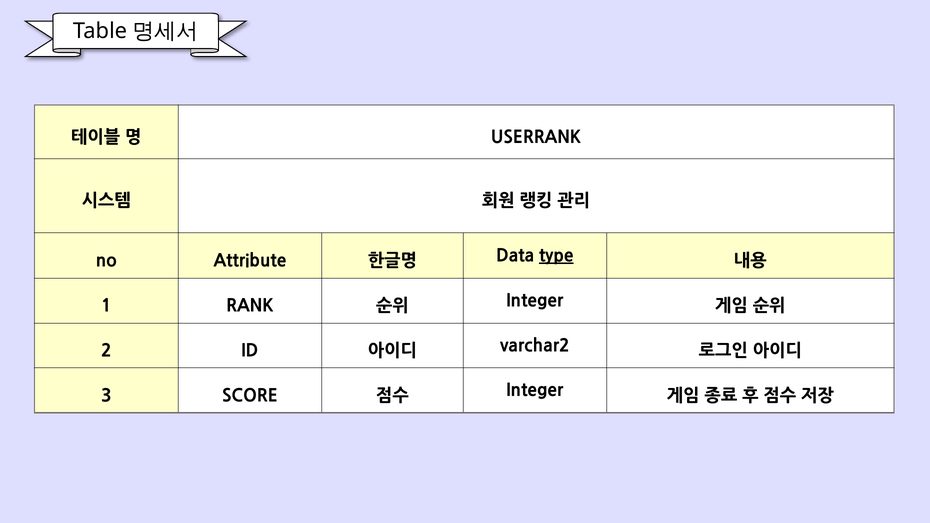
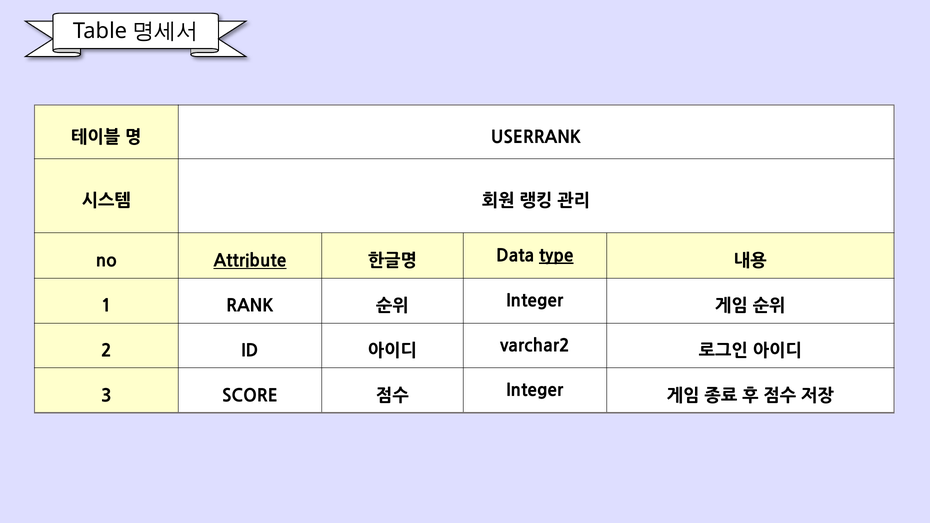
Attribute underline: none -> present
